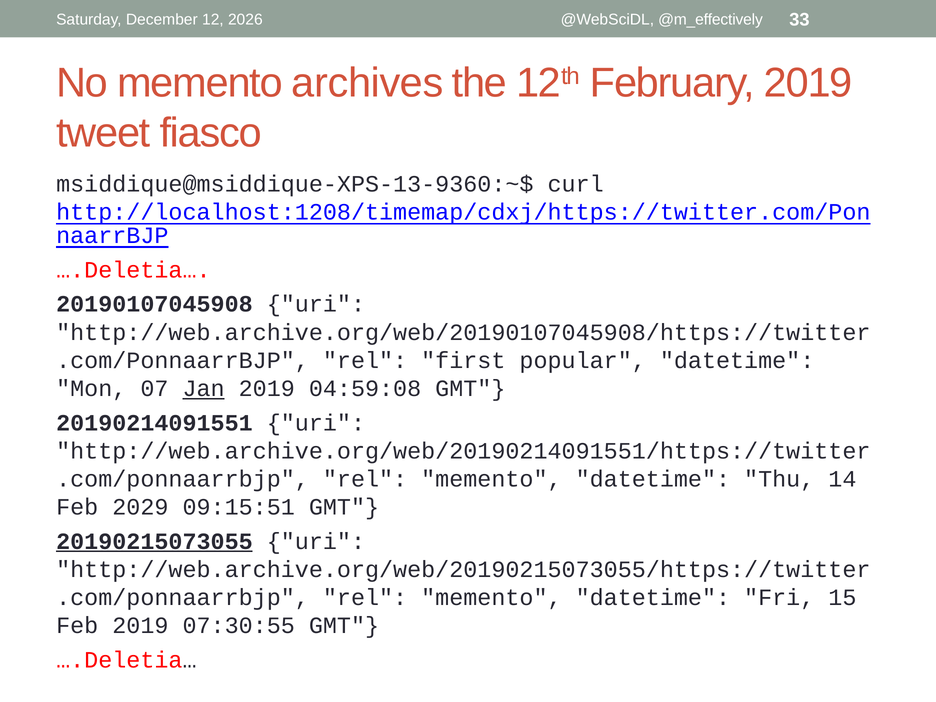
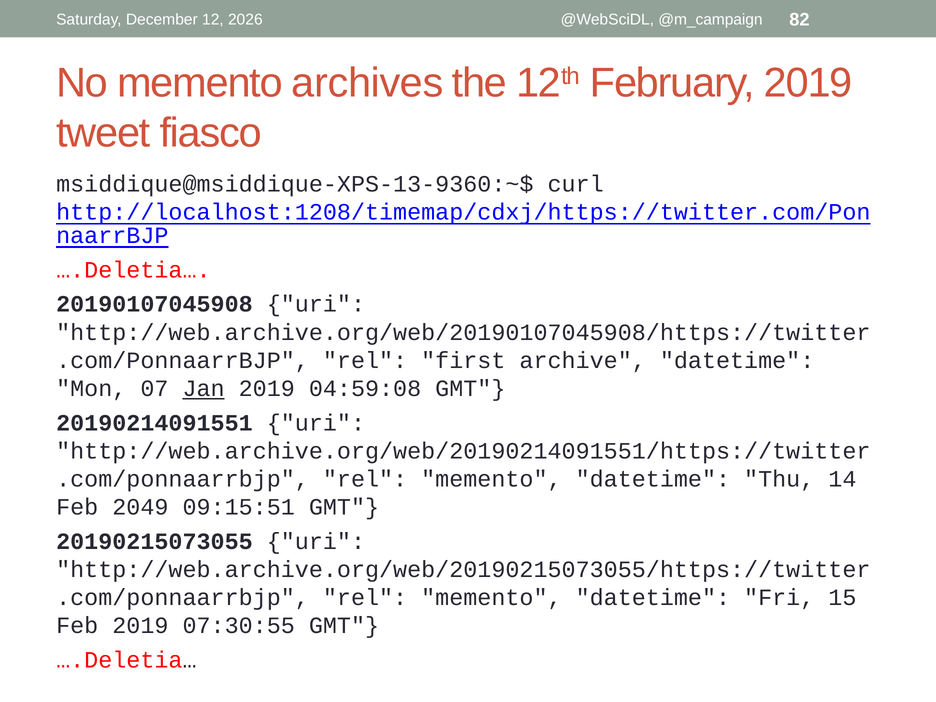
@m_effectively: @m_effectively -> @m_campaign
33: 33 -> 82
popular: popular -> archive
2029: 2029 -> 2049
20190215073055 underline: present -> none
